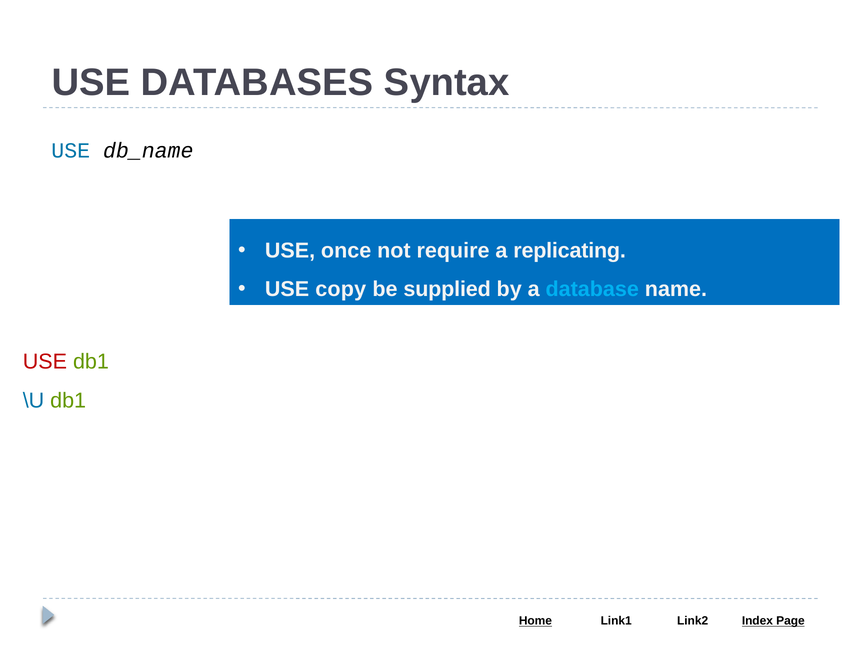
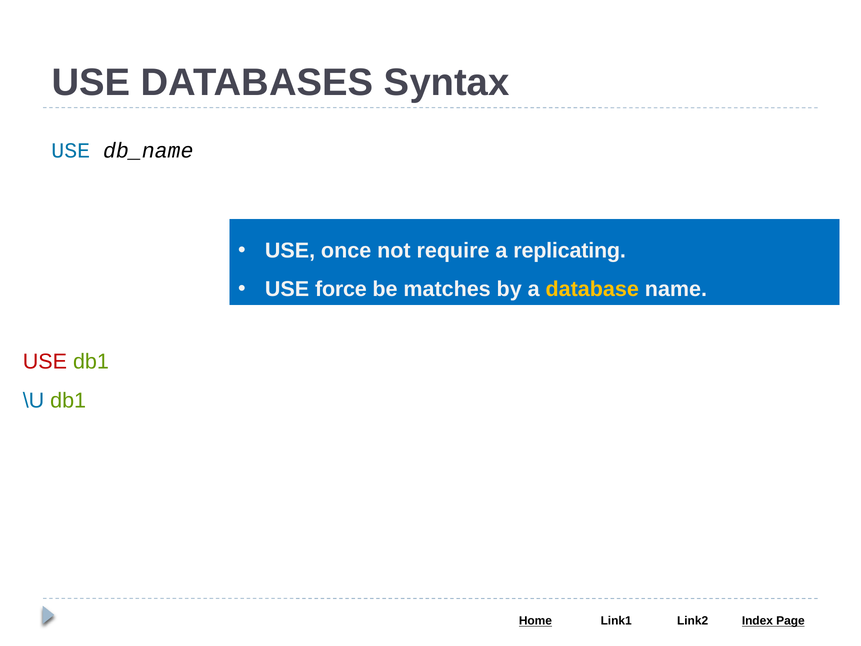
copy: copy -> force
supplied: supplied -> matches
database colour: light blue -> yellow
